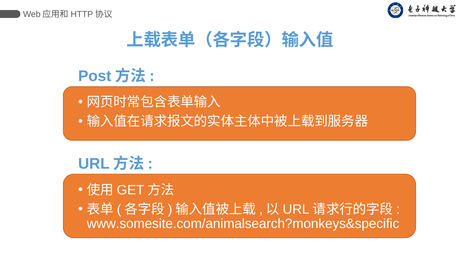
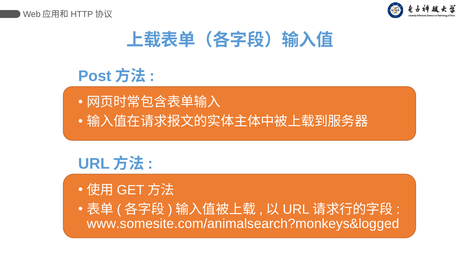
www.somesite.com/animalsearch?monkeys&specific: www.somesite.com/animalsearch?monkeys&specific -> www.somesite.com/animalsearch?monkeys&logged
